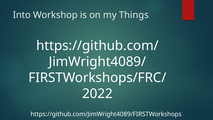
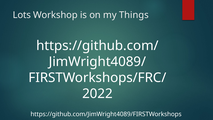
Into: Into -> Lots
